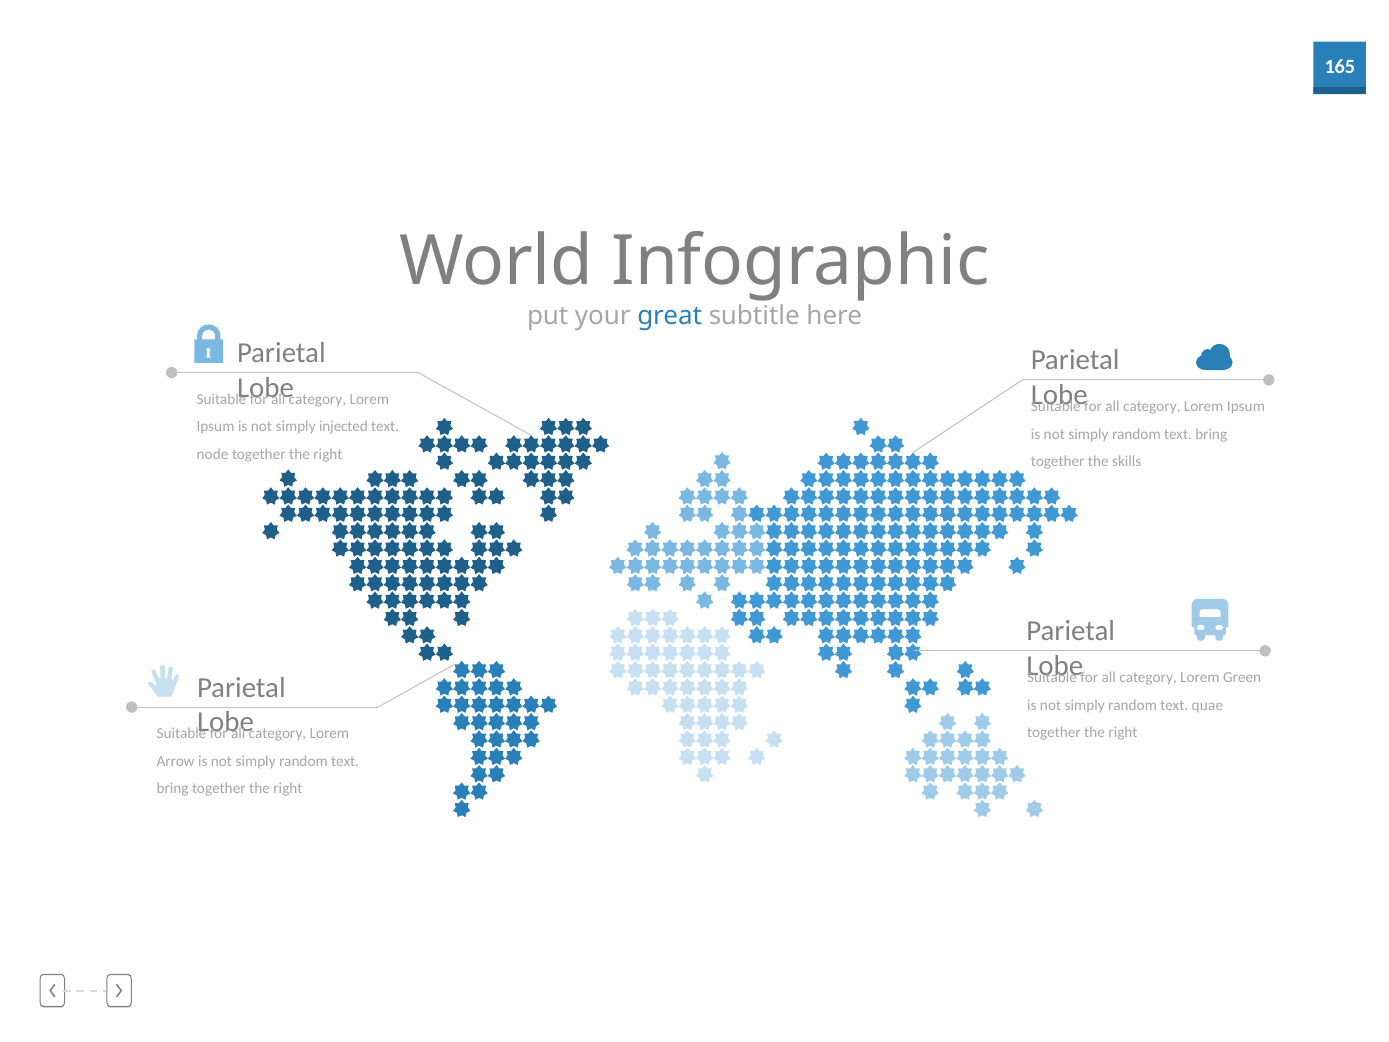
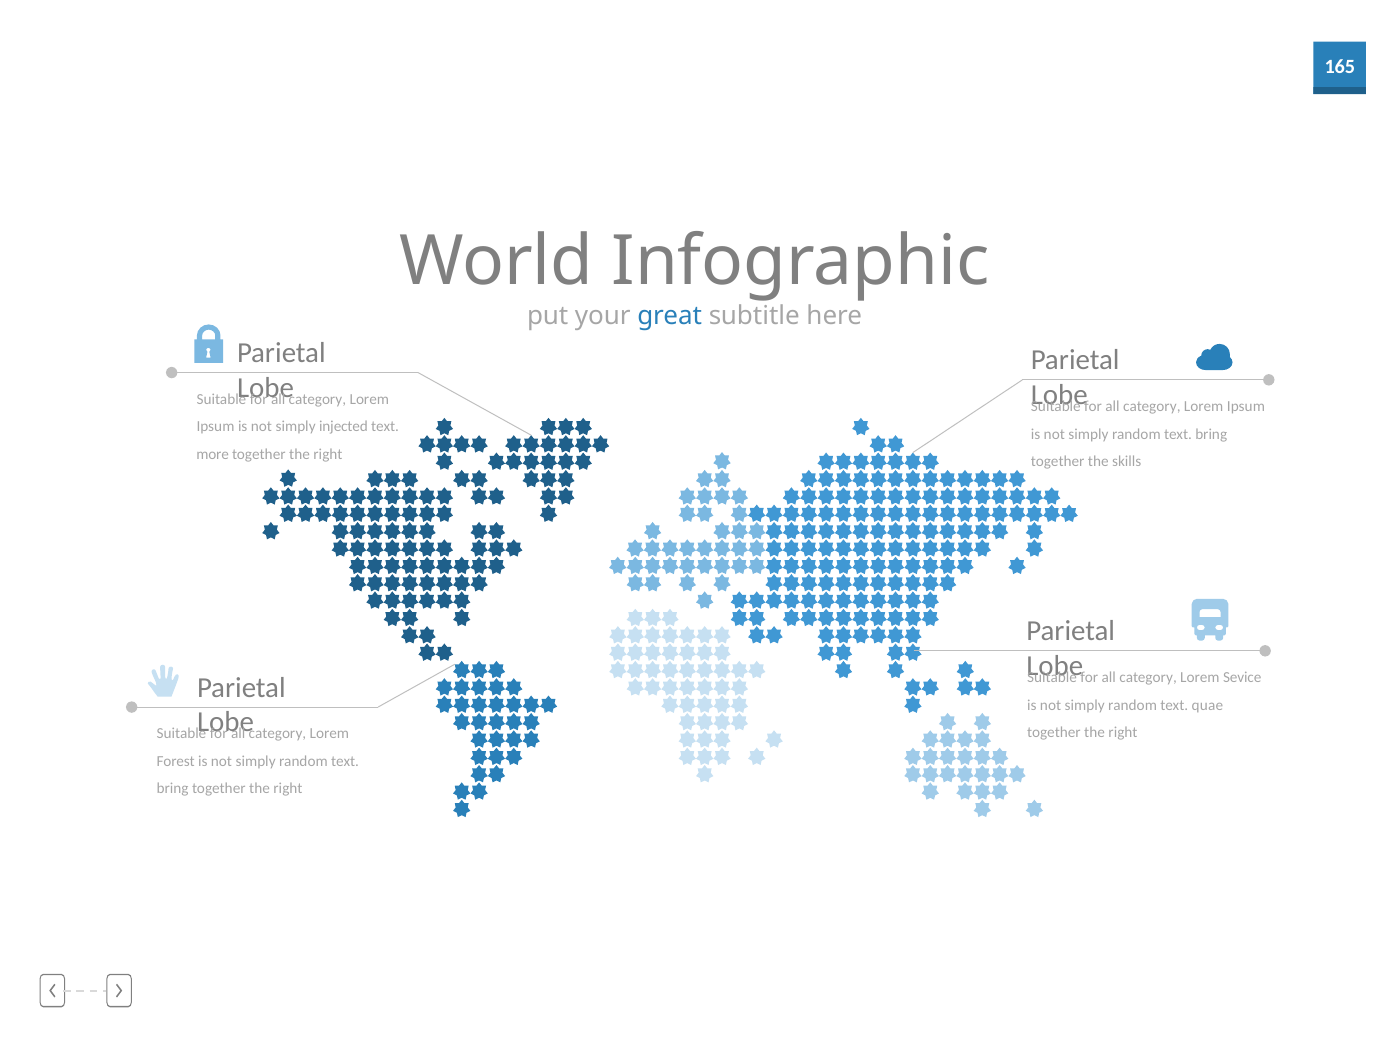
node: node -> more
Green: Green -> Sevice
Arrow: Arrow -> Forest
